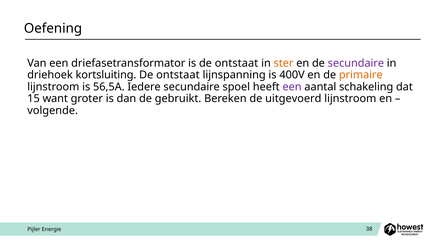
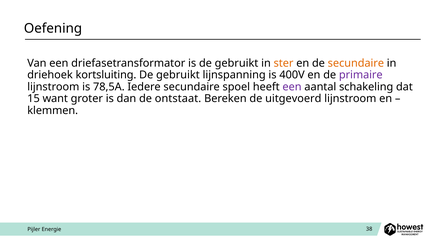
is de ontstaat: ontstaat -> gebruikt
secundaire at (356, 63) colour: purple -> orange
ontstaat at (178, 75): ontstaat -> gebruikt
primaire colour: orange -> purple
56,5A: 56,5A -> 78,5A
gebruikt: gebruikt -> ontstaat
volgende: volgende -> klemmen
